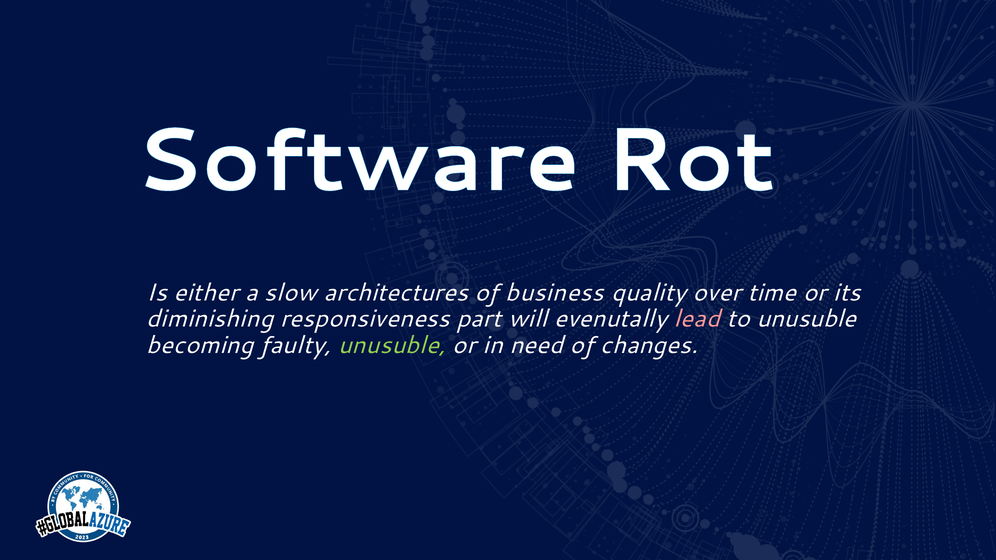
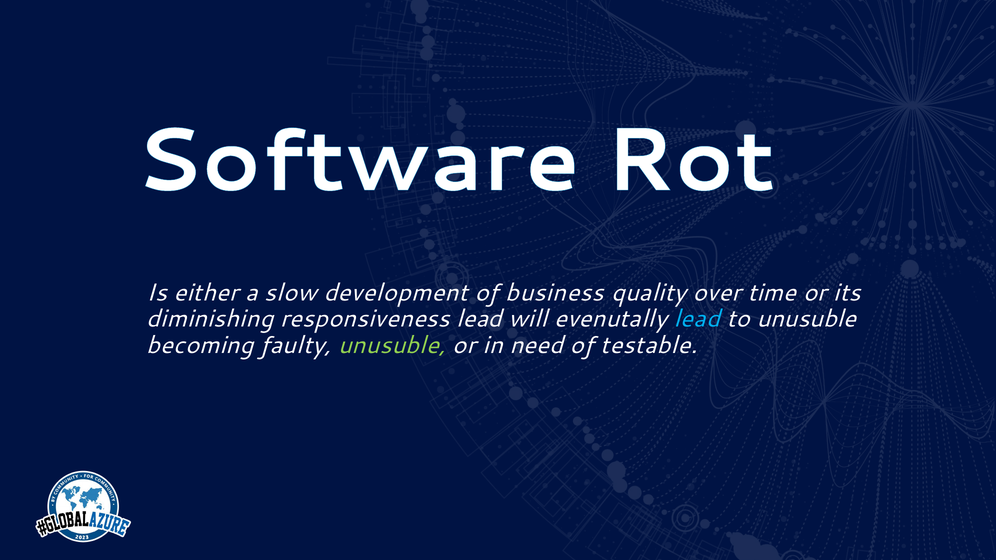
architectures: architectures -> development
responsiveness part: part -> lead
lead at (697, 319) colour: pink -> light blue
changes: changes -> testable
